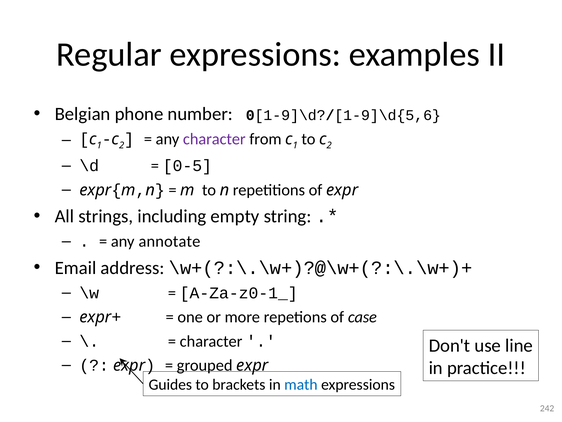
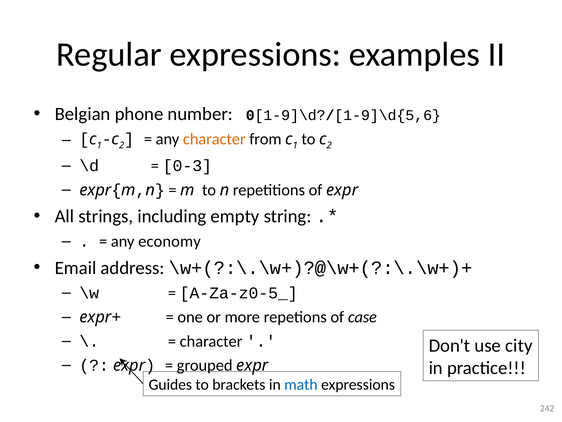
character at (214, 139) colour: purple -> orange
0-5: 0-5 -> 0-3
annotate: annotate -> economy
A-Za-z0-1_: A-Za-z0-1_ -> A-Za-z0-5_
line: line -> city
